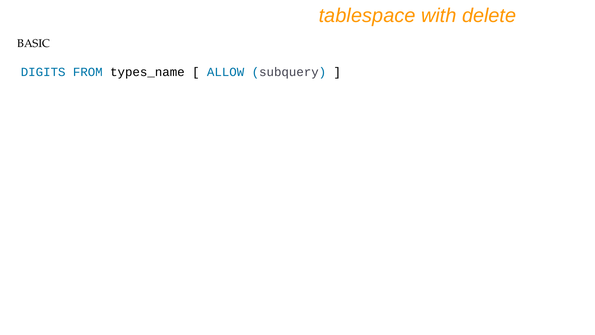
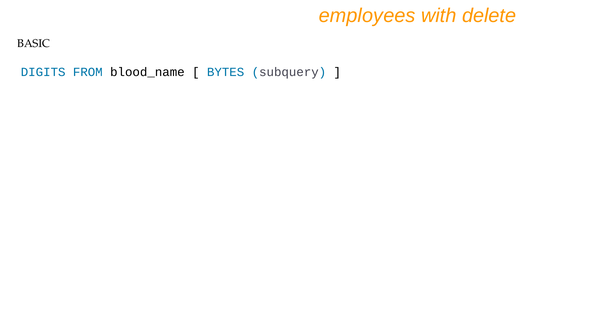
tablespace: tablespace -> employees
types_name: types_name -> blood_name
ALLOW: ALLOW -> BYTES
